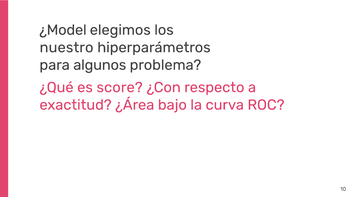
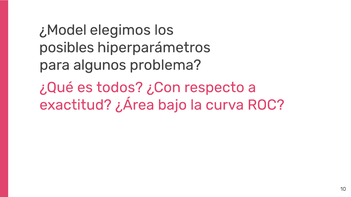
nuestro: nuestro -> posibles
score: score -> todos
